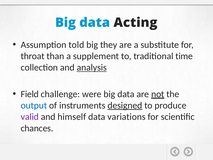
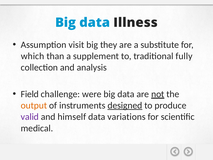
Acting: Acting -> Illness
told: told -> visit
throat: throat -> which
time: time -> fully
analysis underline: present -> none
output colour: blue -> orange
chances: chances -> medical
